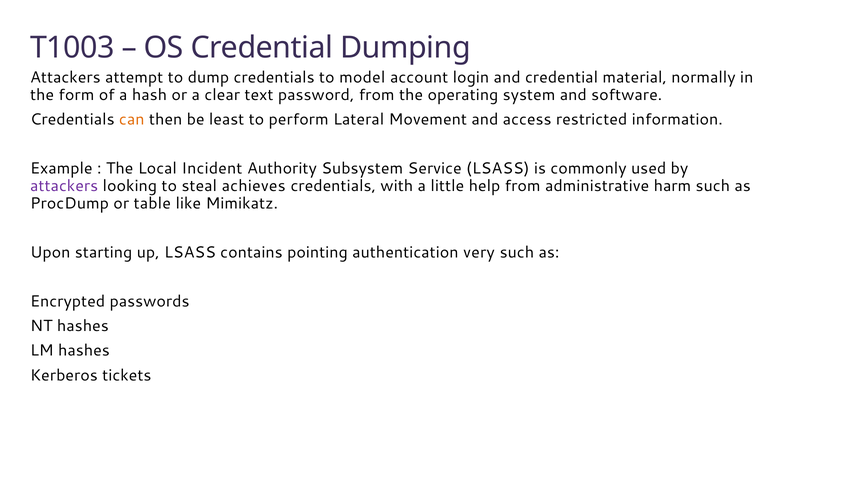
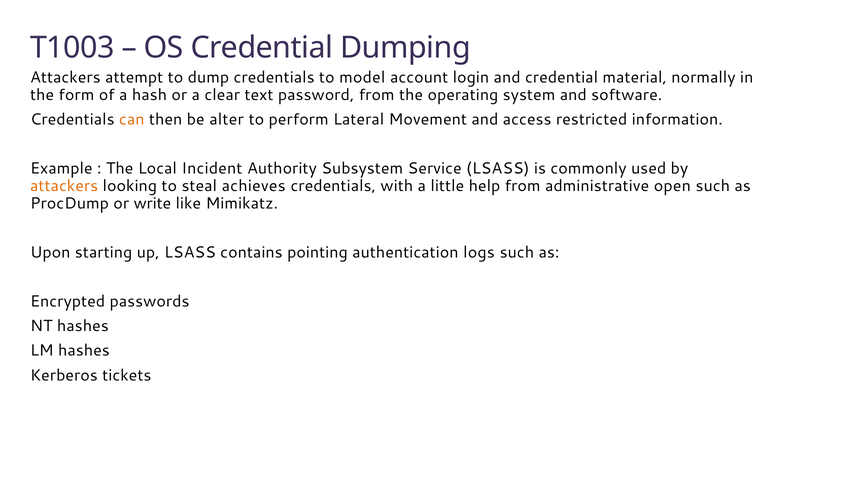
least: least -> alter
attackers at (64, 186) colour: purple -> orange
harm: harm -> open
table: table -> write
very: very -> logs
